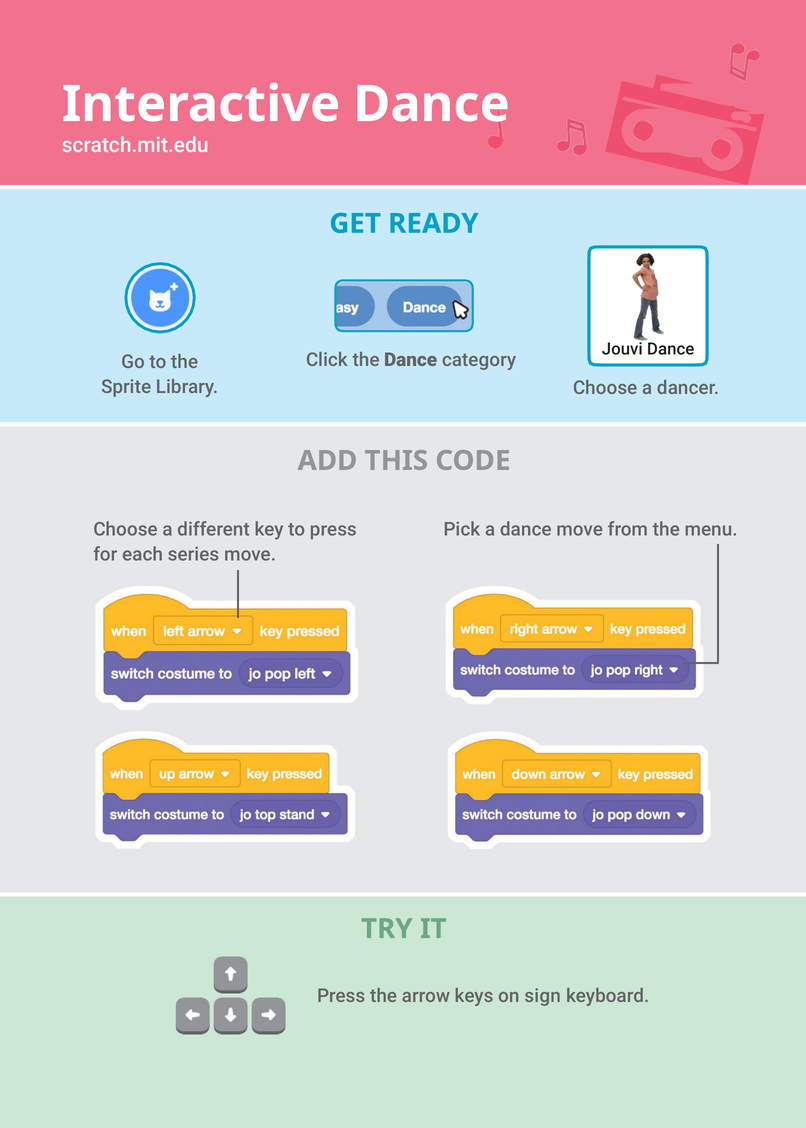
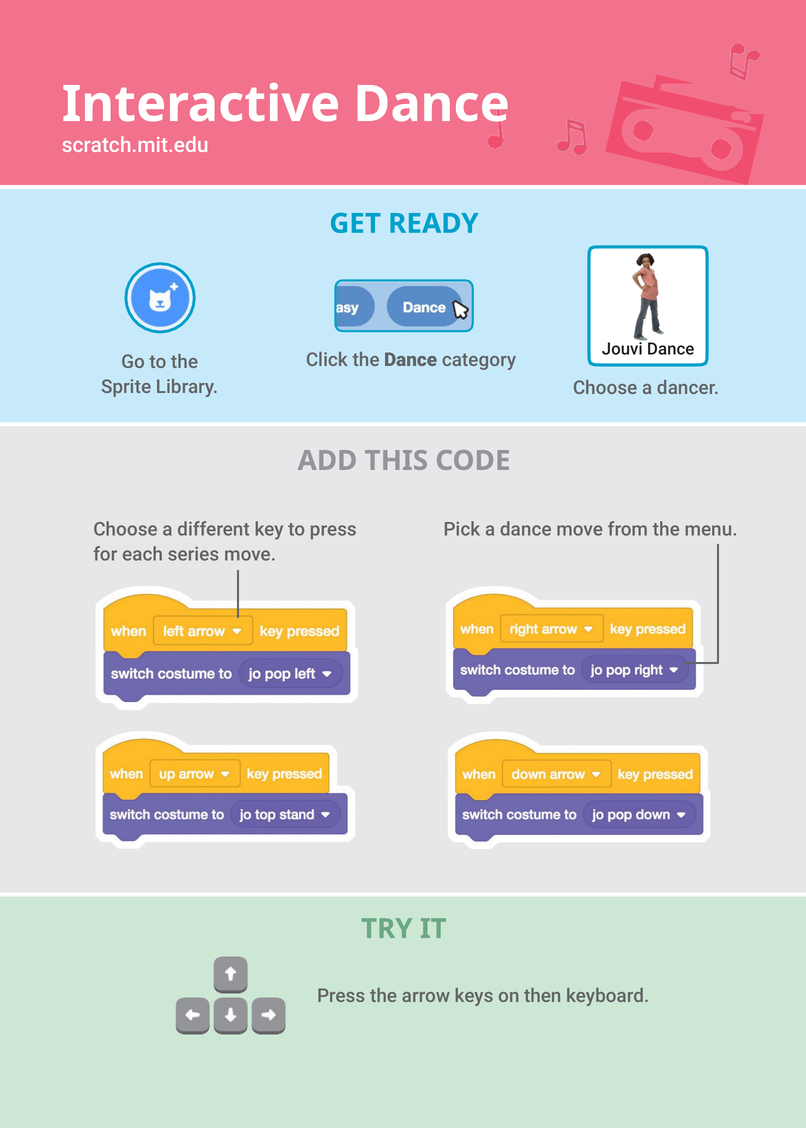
sign: sign -> then
